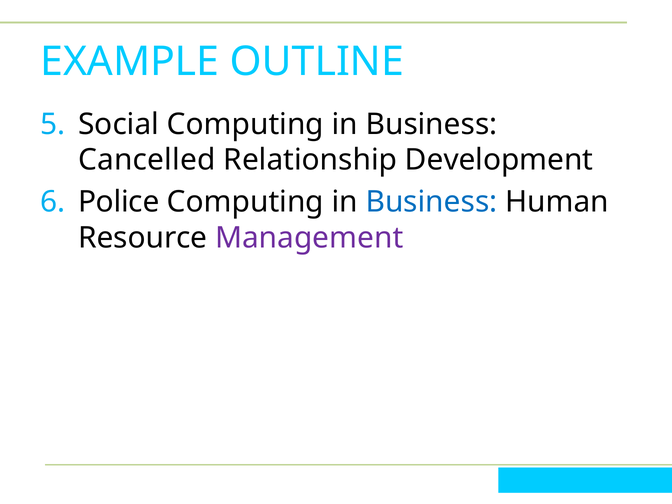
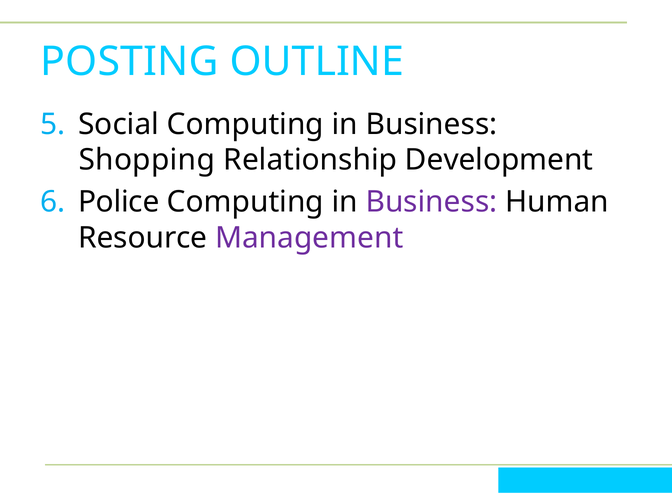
EXAMPLE: EXAMPLE -> POSTING
Cancelled: Cancelled -> Shopping
Business at (431, 202) colour: blue -> purple
